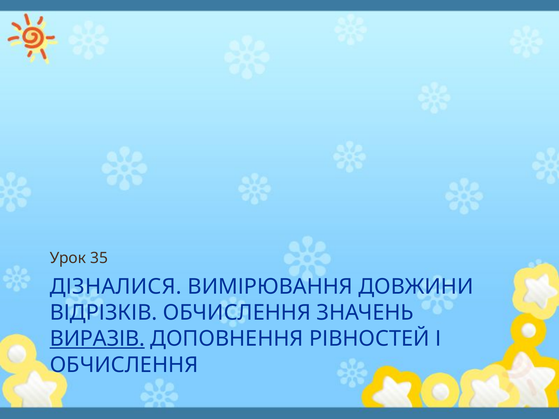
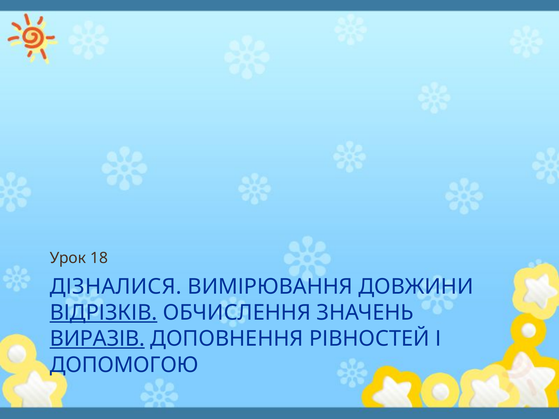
35: 35 -> 18
ВІДРІЗКІВ underline: none -> present
ОБЧИСЛЕННЯ at (124, 365): ОБЧИСЛЕННЯ -> ДОПОМОГОЮ
